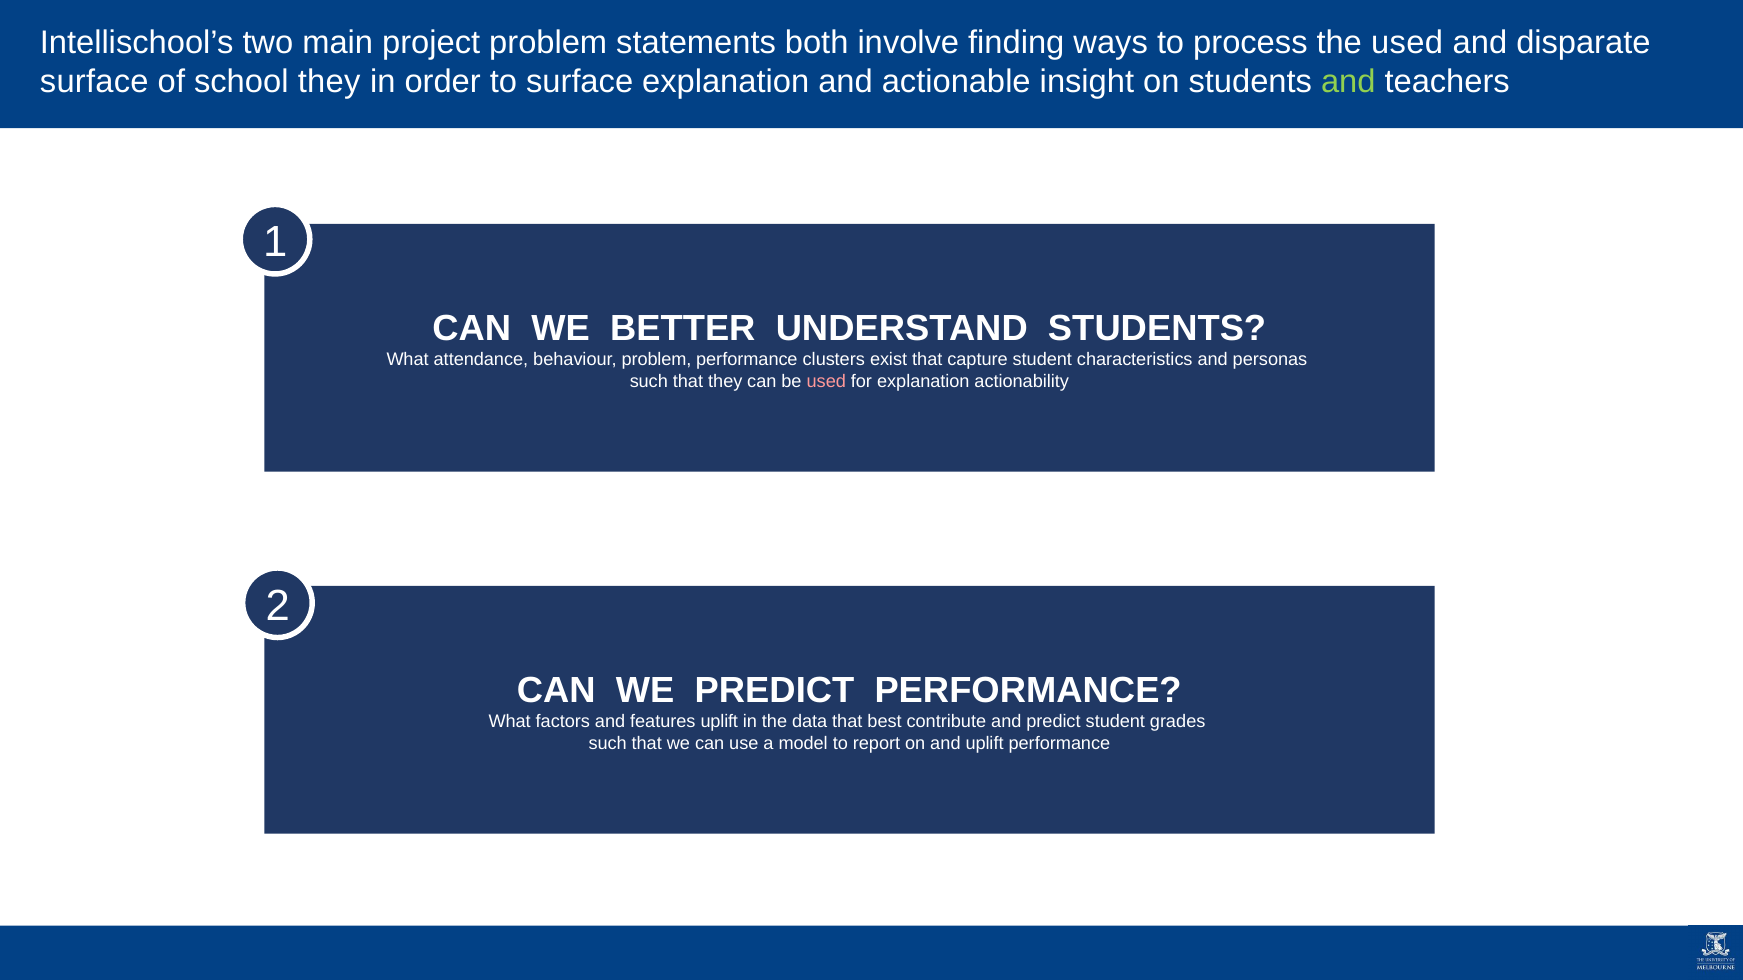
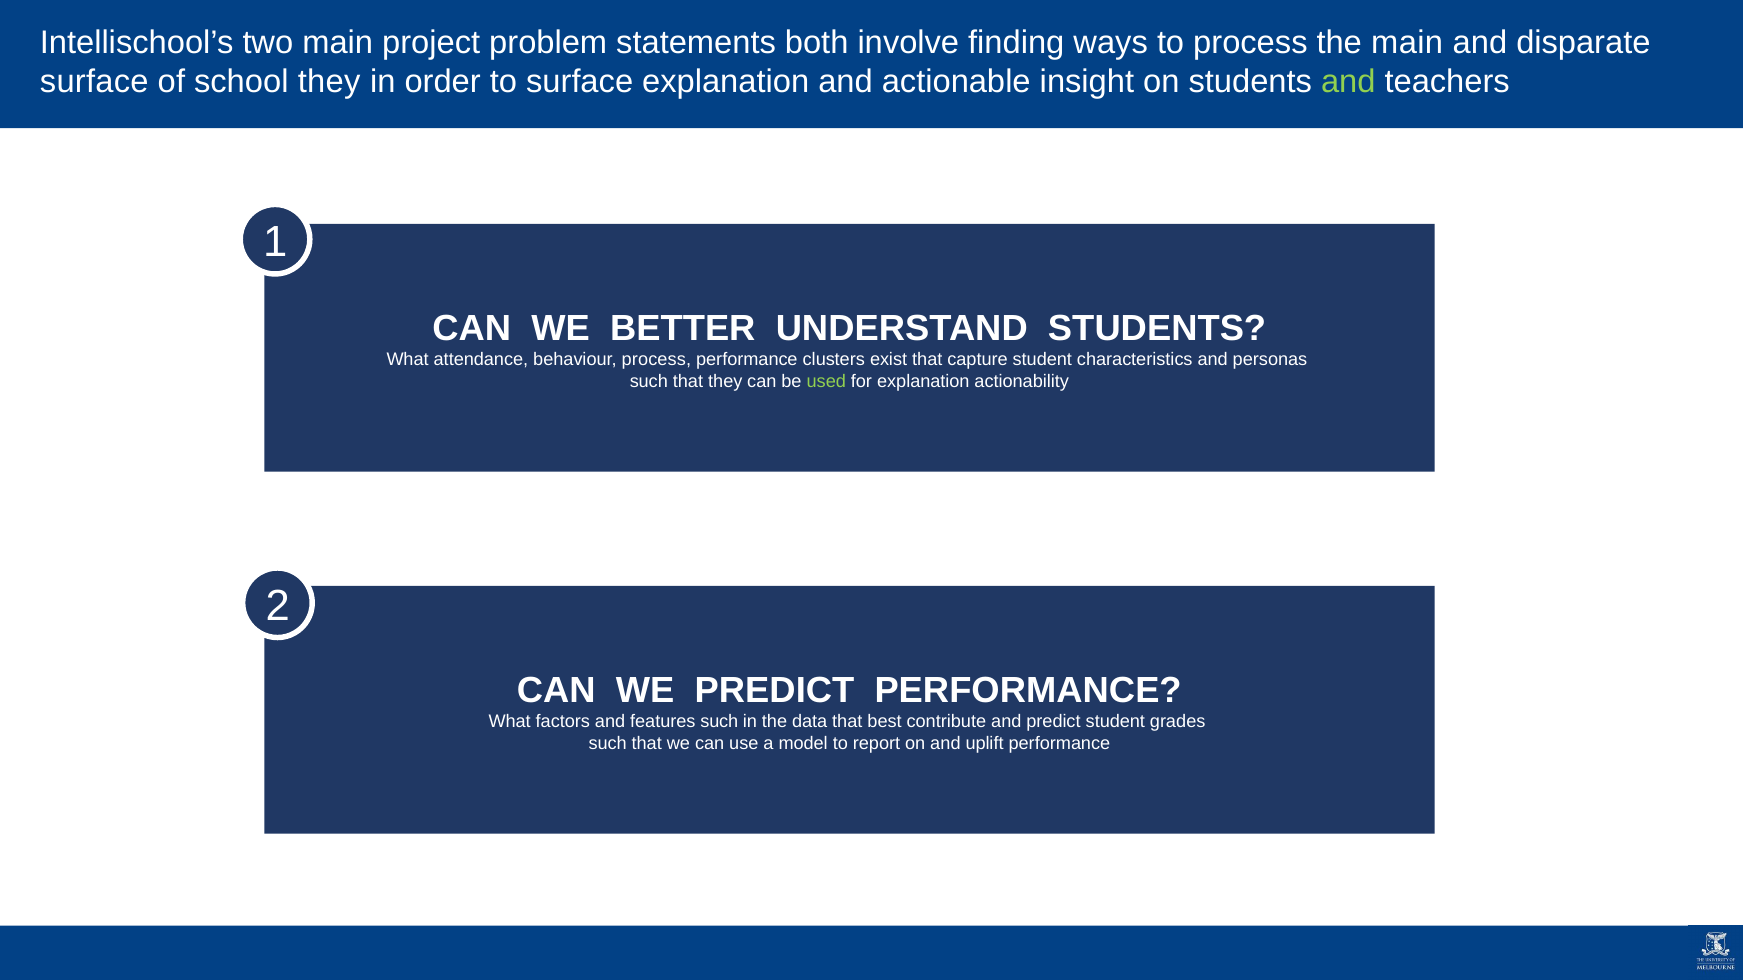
the used: used -> main
behaviour problem: problem -> process
used at (826, 382) colour: pink -> light green
features uplift: uplift -> such
